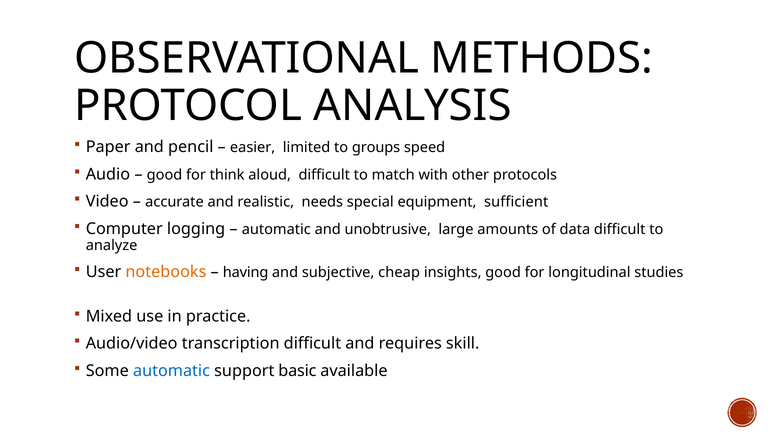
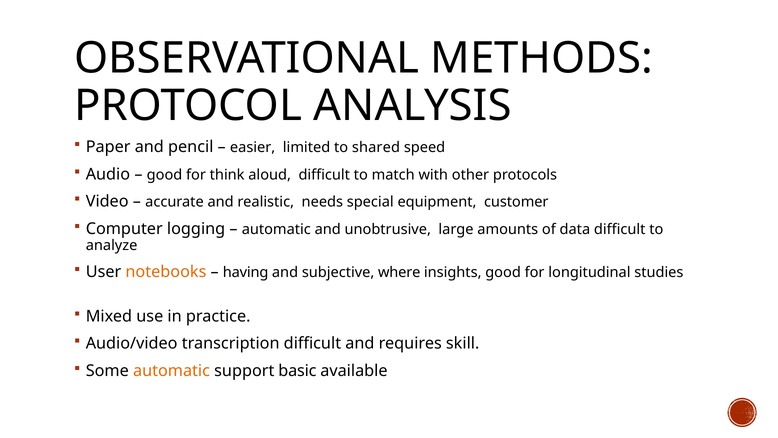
groups: groups -> shared
sufficient: sufficient -> customer
cheap: cheap -> where
automatic at (171, 370) colour: blue -> orange
